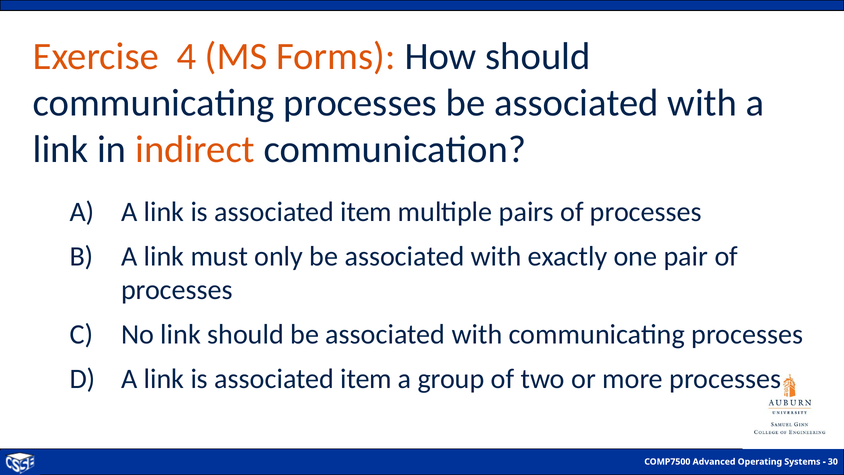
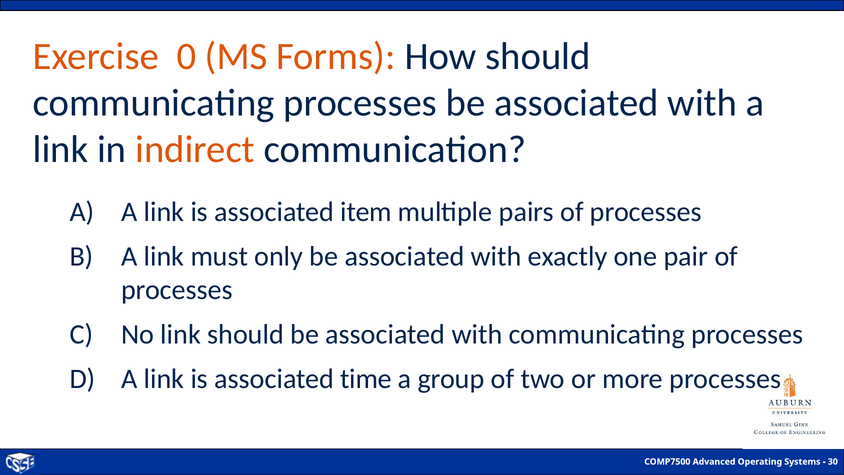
4: 4 -> 0
item at (366, 379): item -> time
